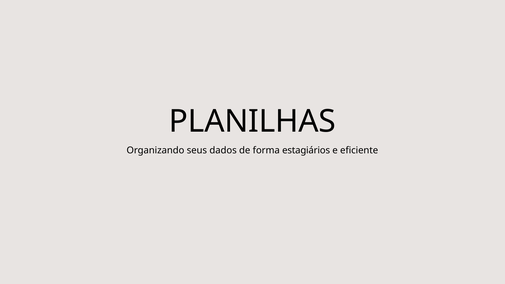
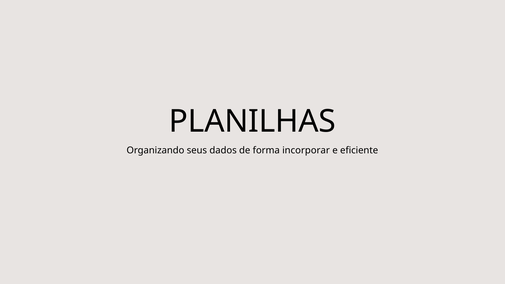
estagiários: estagiários -> incorporar
